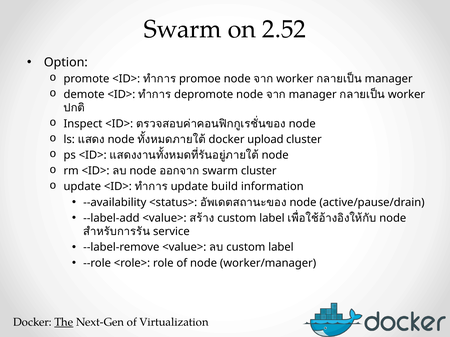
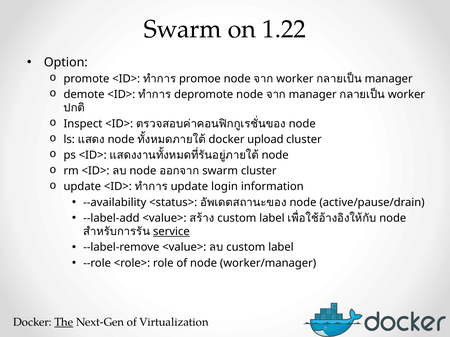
2.52: 2.52 -> 1.22
build: build -> login
service underline: none -> present
